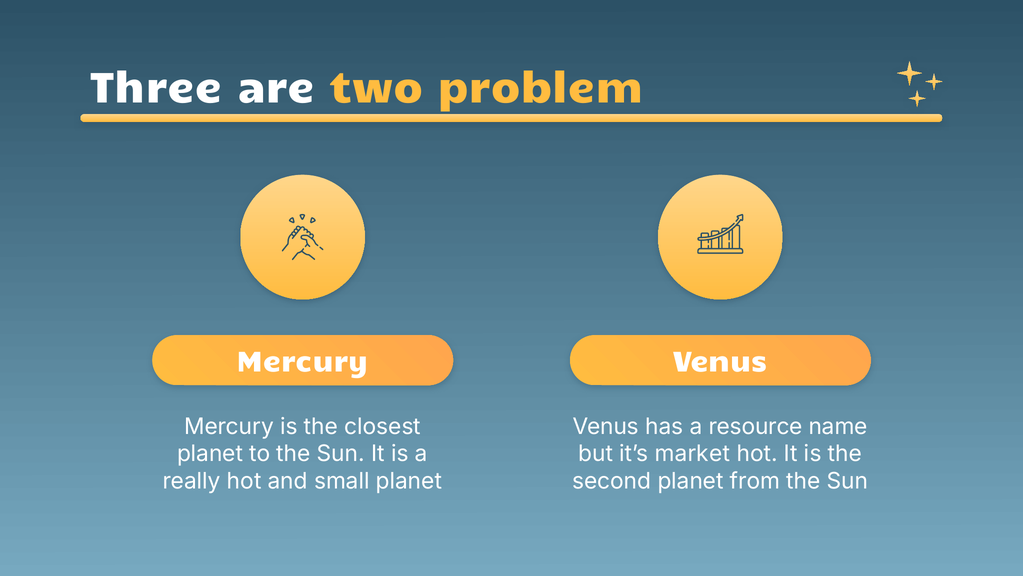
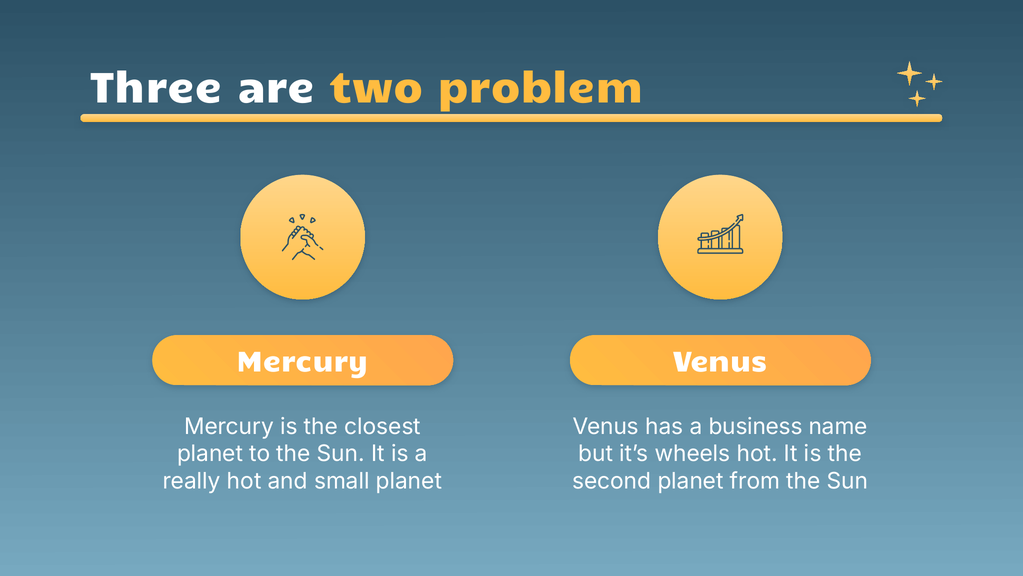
resource: resource -> business
market: market -> wheels
